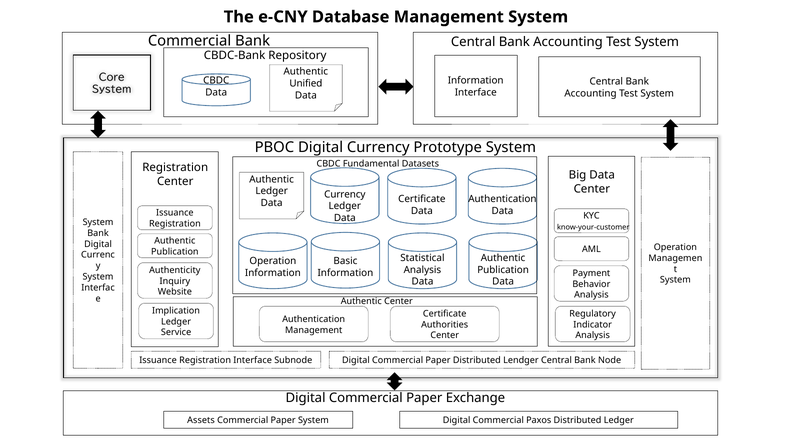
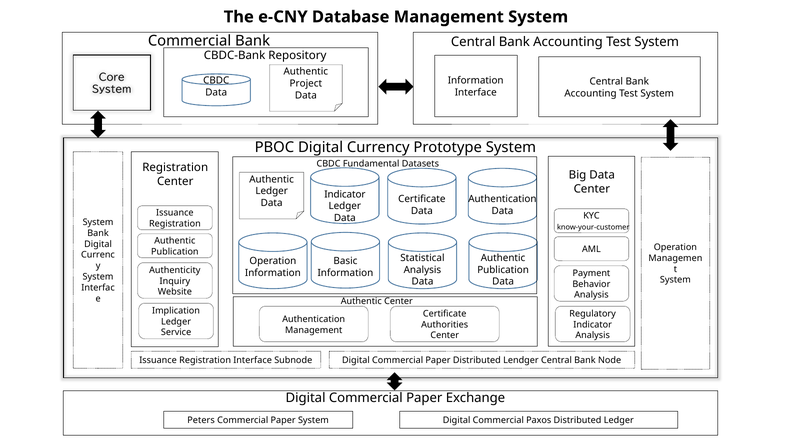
Unified: Unified -> Project
Currency at (345, 194): Currency -> Indicator
Assets: Assets -> Peters
